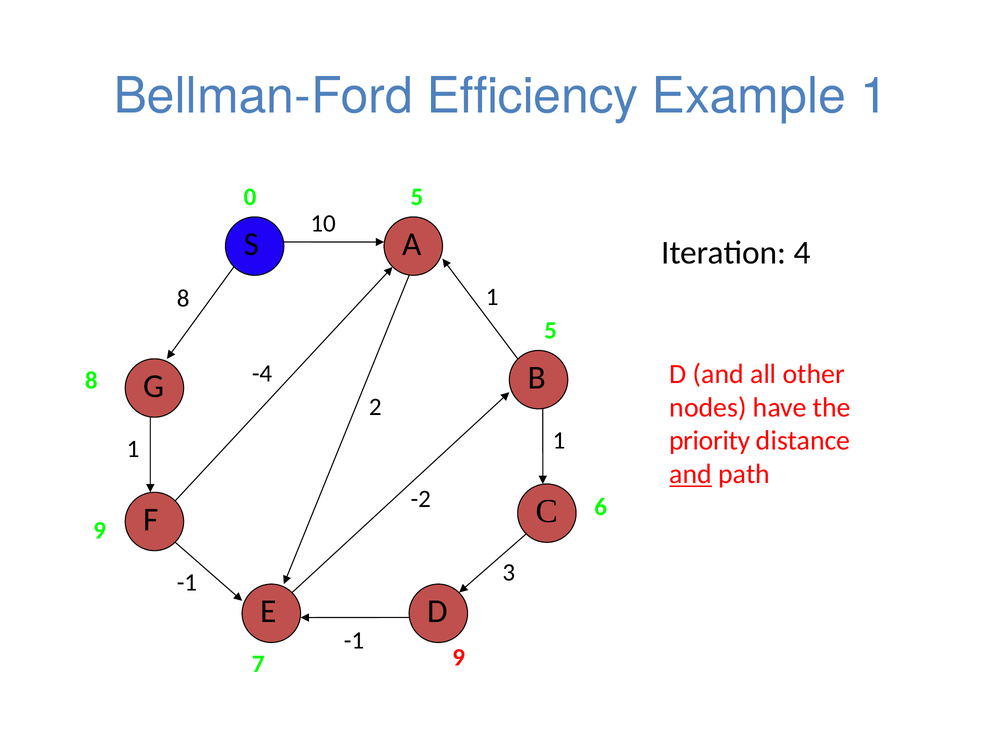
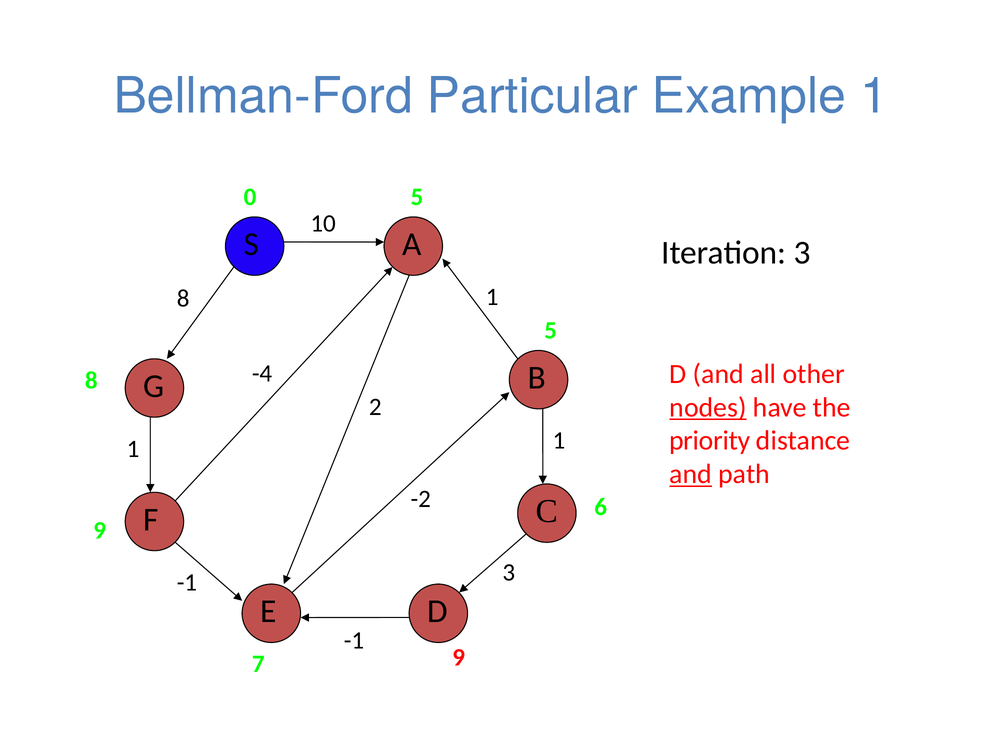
Efficiency: Efficiency -> Particular
Iteration 4: 4 -> 3
nodes underline: none -> present
